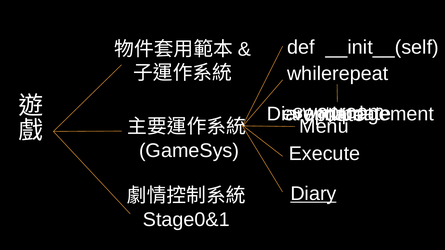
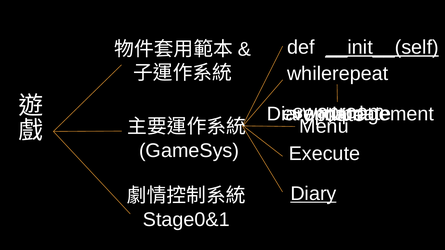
__init__(self underline: none -> present
